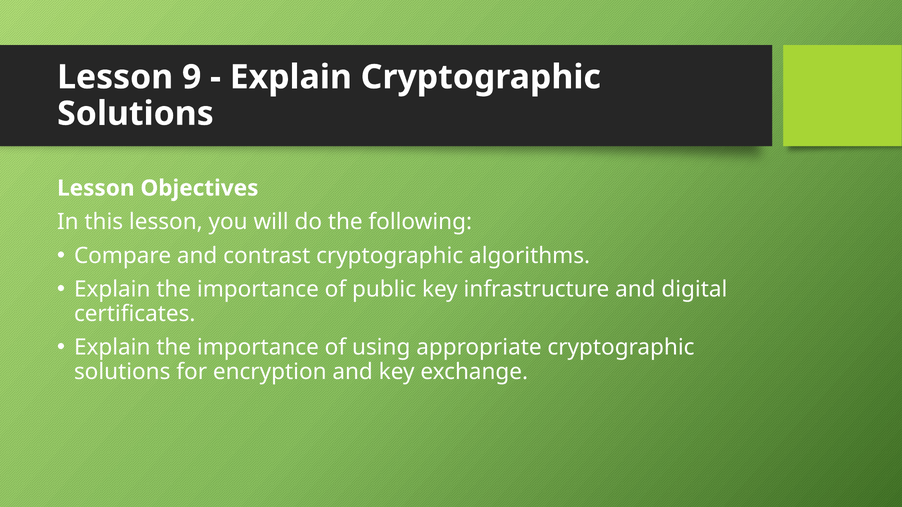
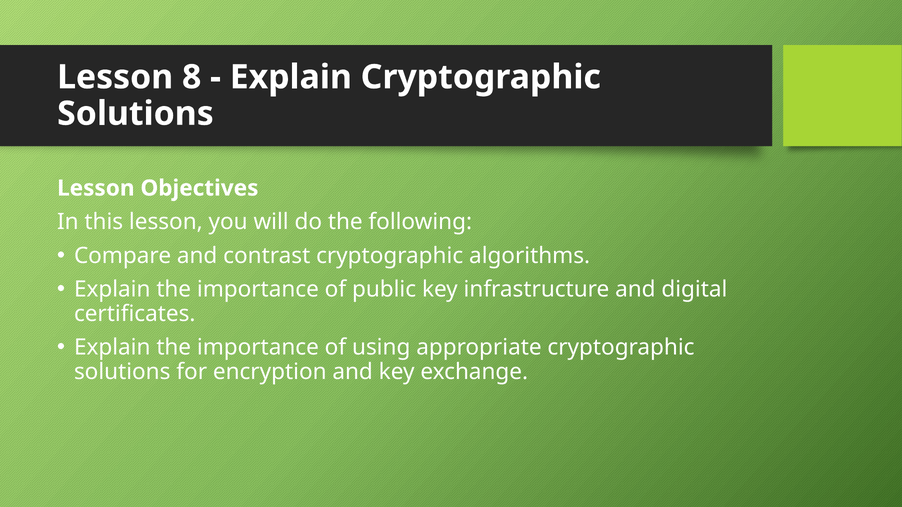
9: 9 -> 8
